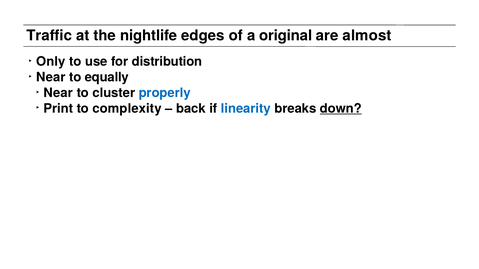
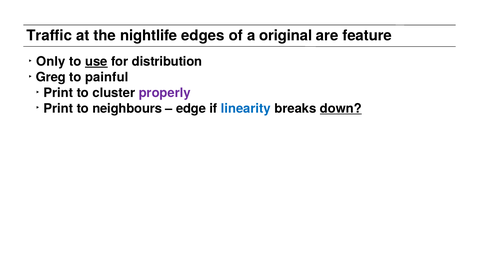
almost: almost -> feature
use underline: none -> present
Near at (51, 77): Near -> Greg
equally: equally -> painful
Near at (58, 93): Near -> Print
properly colour: blue -> purple
complexity: complexity -> neighbours
back: back -> edge
